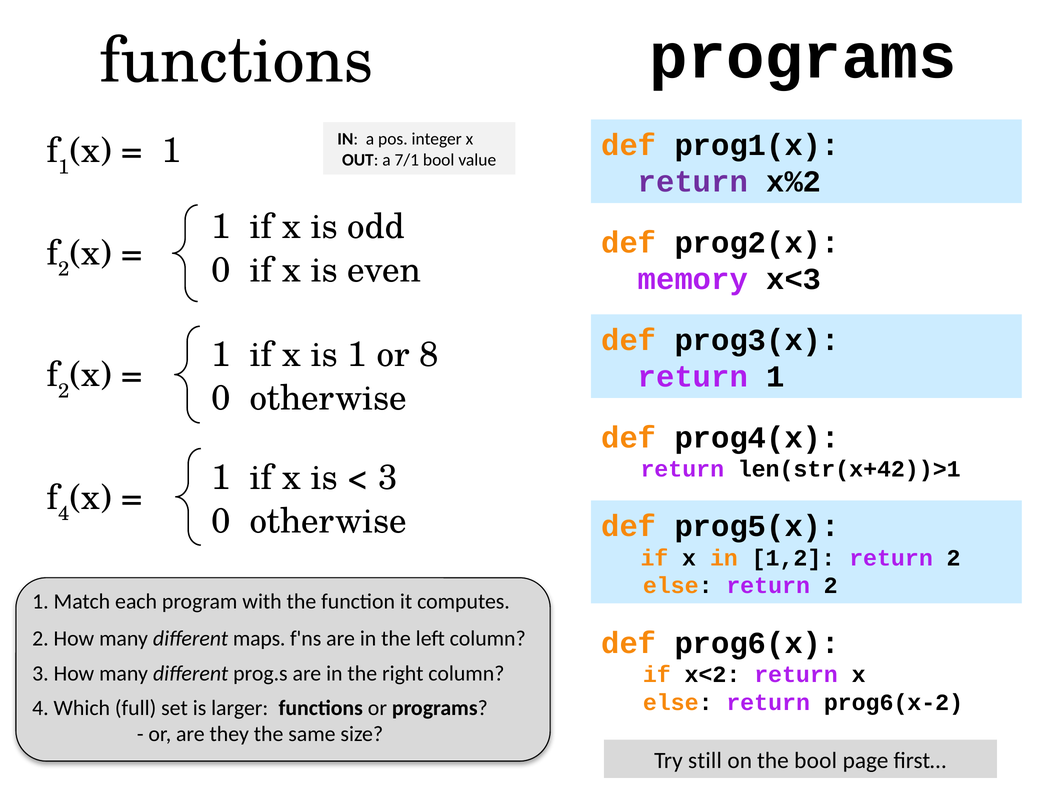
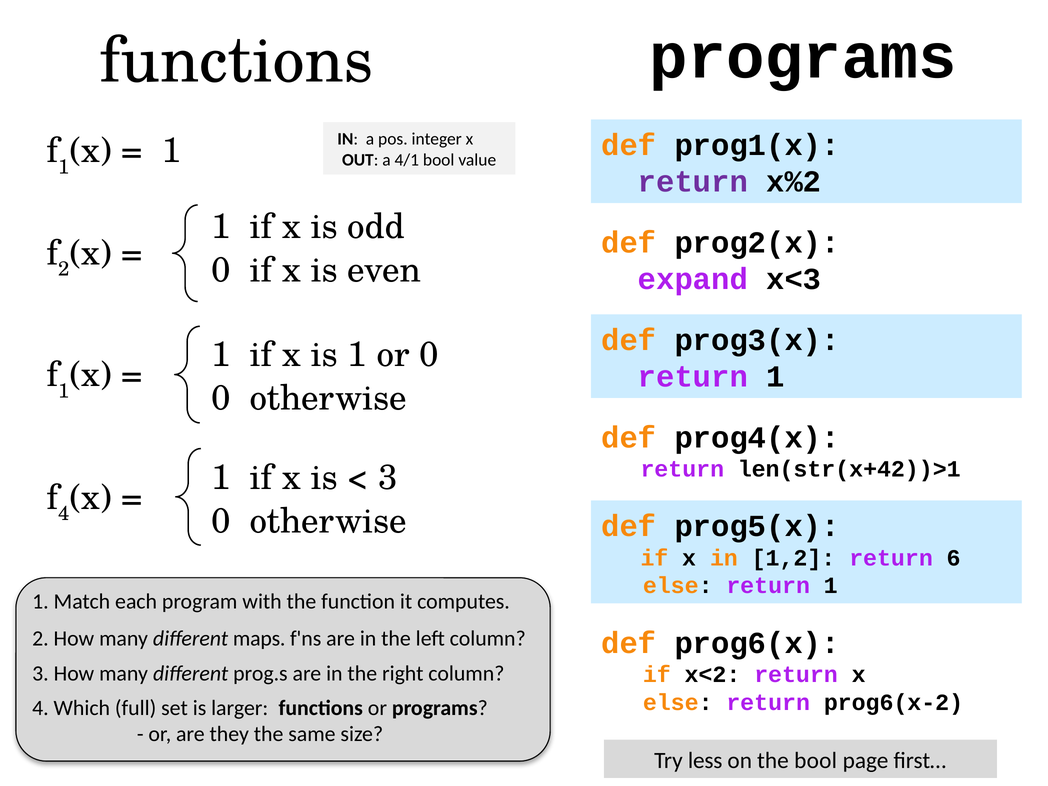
7/1: 7/1 -> 4/1
memory: memory -> expand
or 8: 8 -> 0
2 at (64, 391): 2 -> 1
1,2 return 2: 2 -> 6
else return 2: 2 -> 1
still: still -> less
